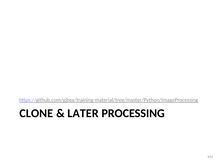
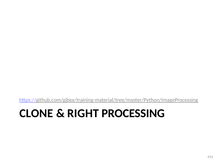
LATER: LATER -> RIGHT
